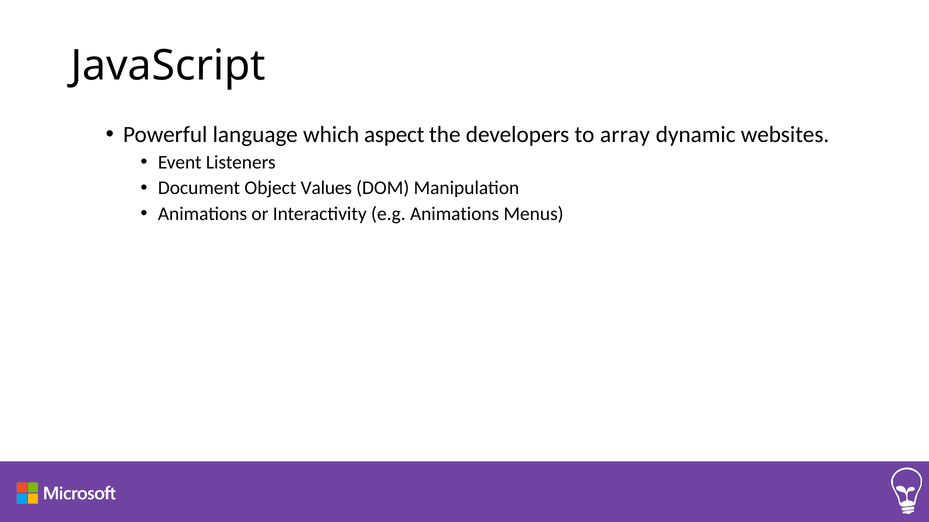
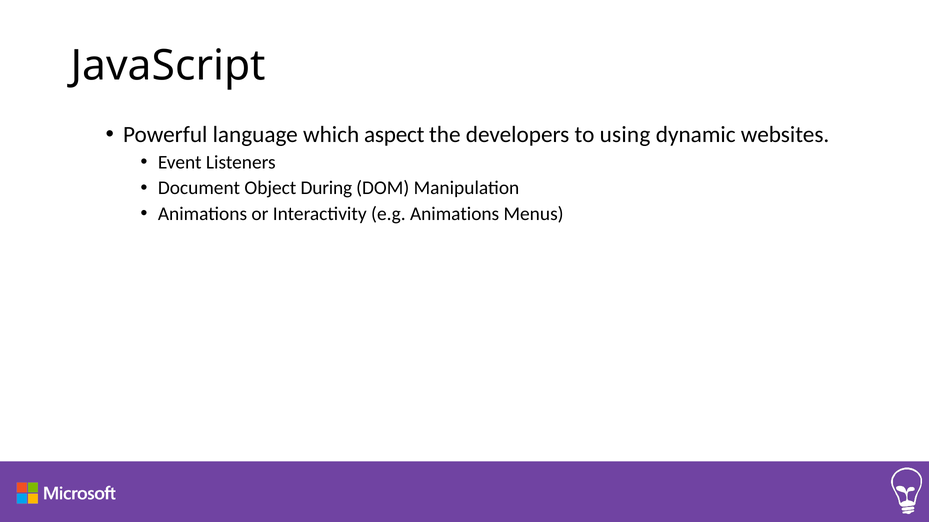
array: array -> using
Values: Values -> During
